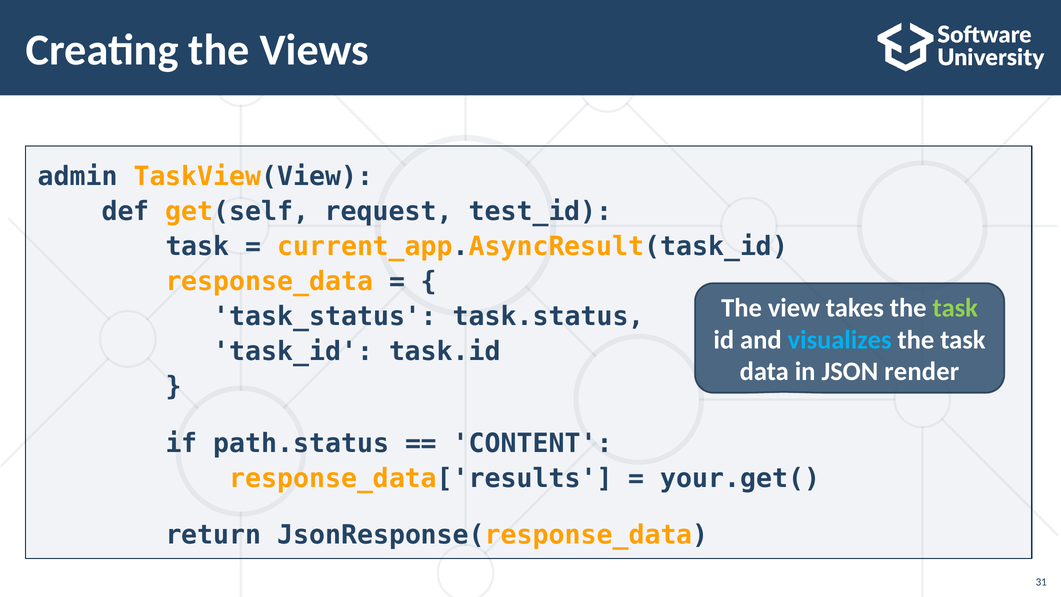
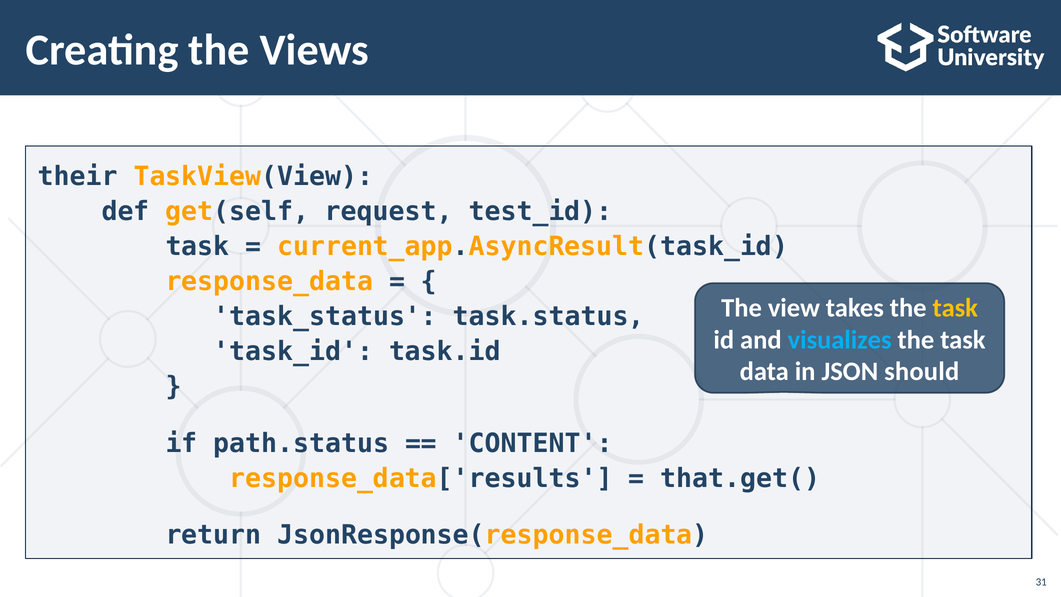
admin: admin -> their
task at (955, 308) colour: light green -> yellow
render: render -> should
your.get(: your.get( -> that.get(
